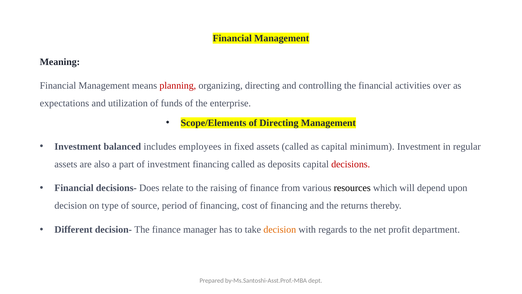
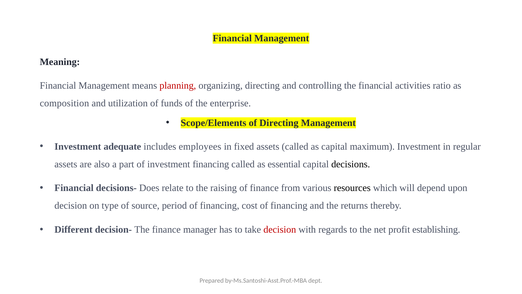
over: over -> ratio
expectations: expectations -> composition
balanced: balanced -> adequate
minimum: minimum -> maximum
deposits: deposits -> essential
decisions colour: red -> black
decision at (280, 229) colour: orange -> red
department: department -> establishing
